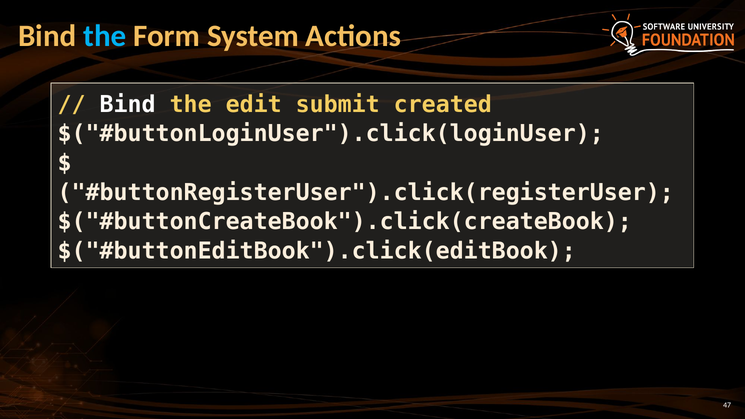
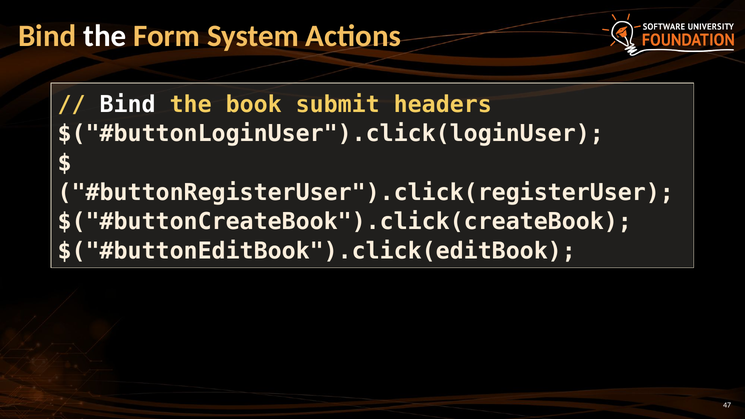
the at (105, 36) colour: light blue -> white
edit: edit -> book
created: created -> headers
